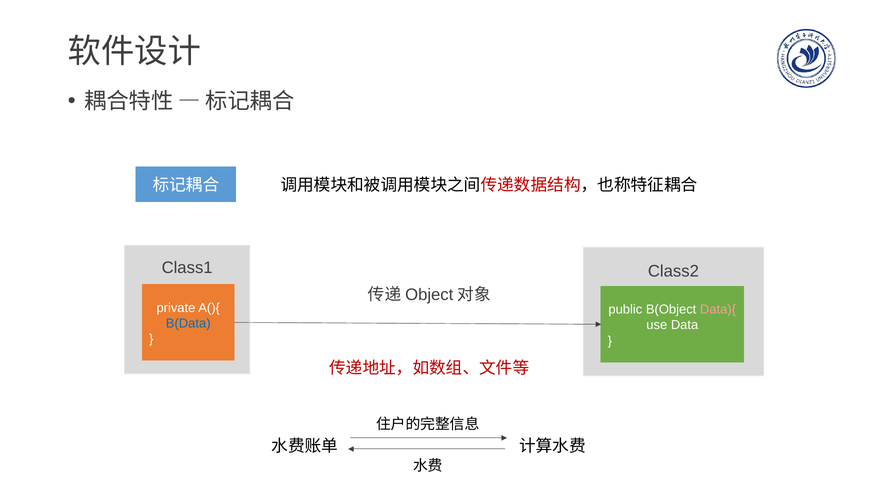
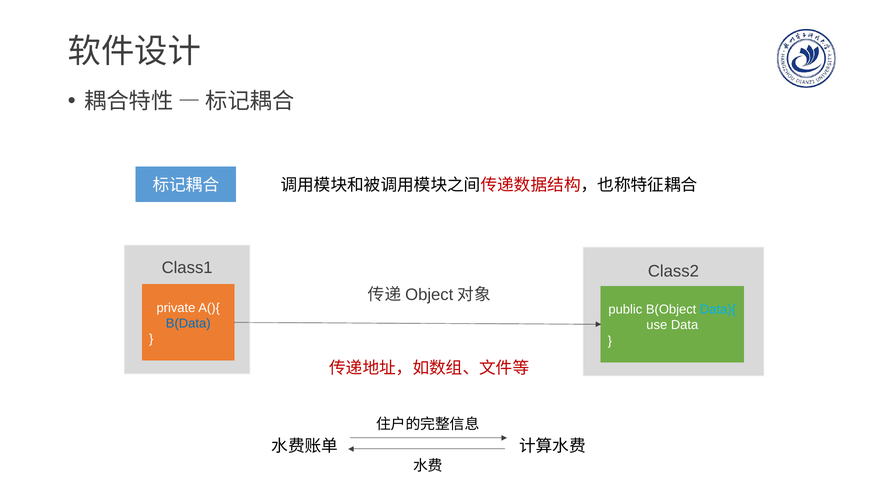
Data){ colour: pink -> light blue
